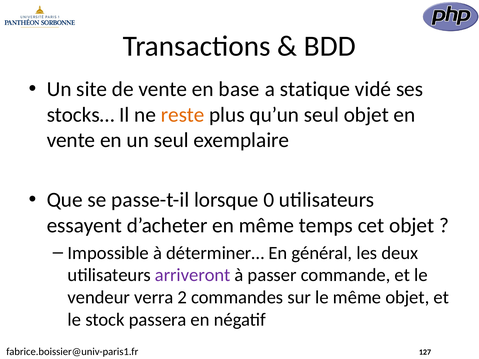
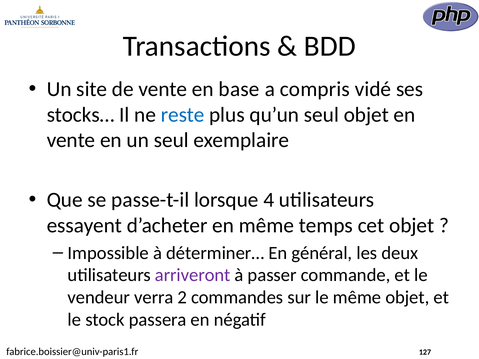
statique: statique -> compris
reste colour: orange -> blue
0: 0 -> 4
